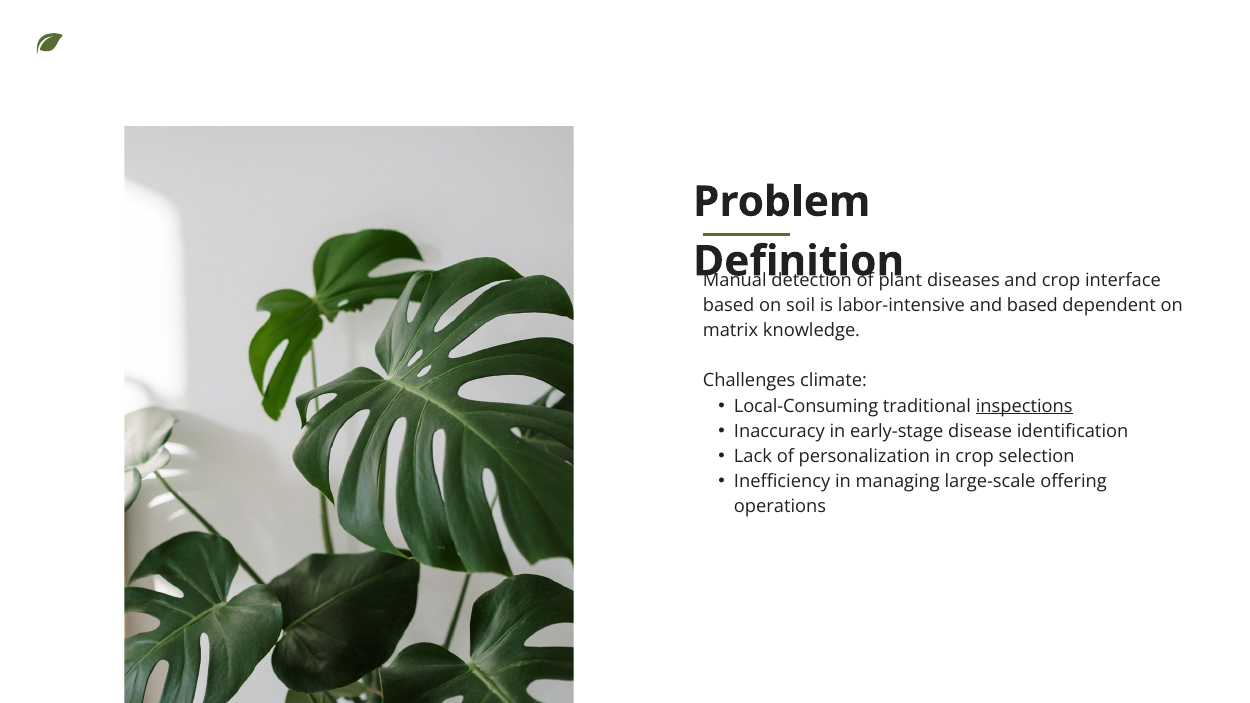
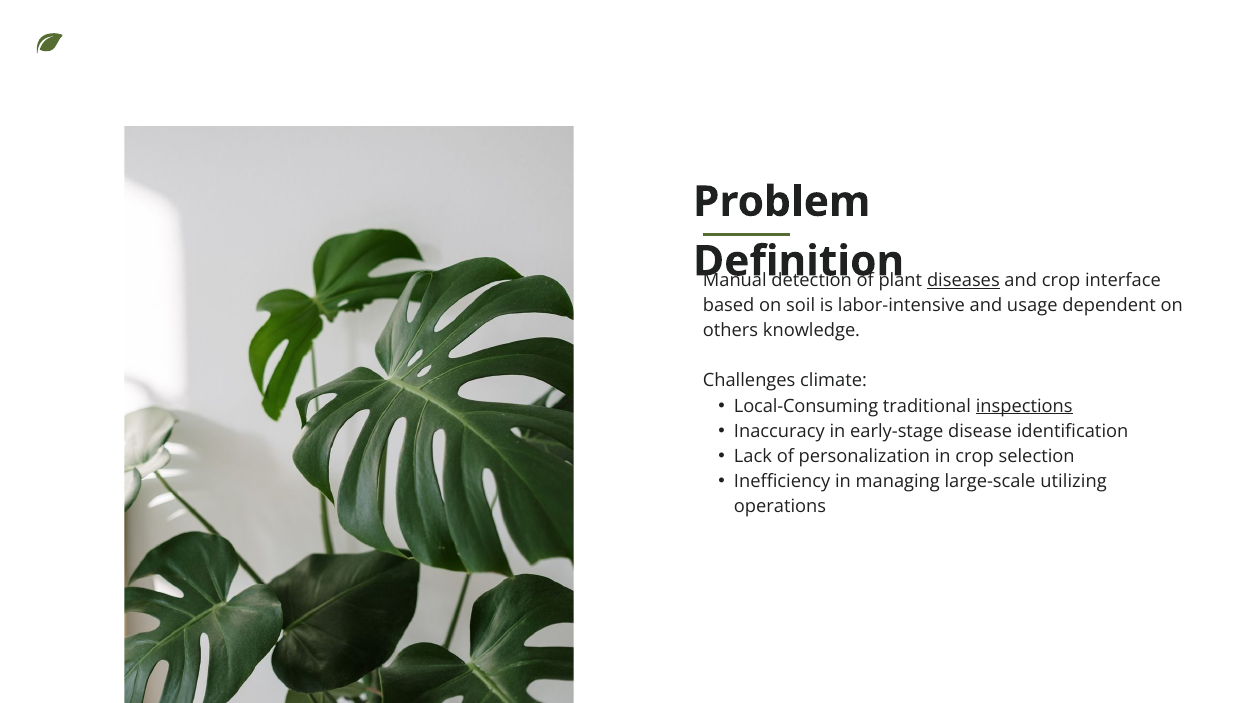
diseases underline: none -> present
and based: based -> usage
matrix: matrix -> others
offering: offering -> utilizing
